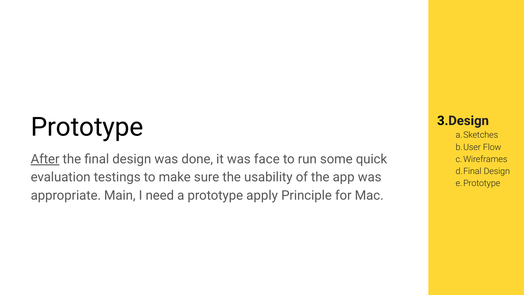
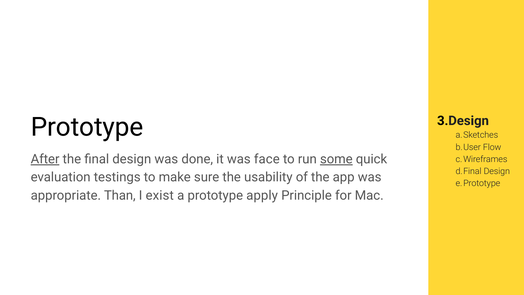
some underline: none -> present
Main: Main -> Than
need: need -> exist
